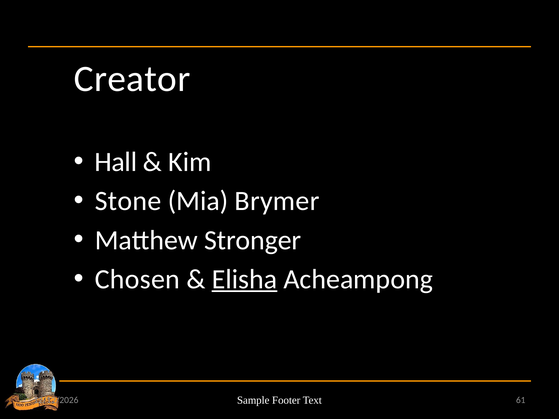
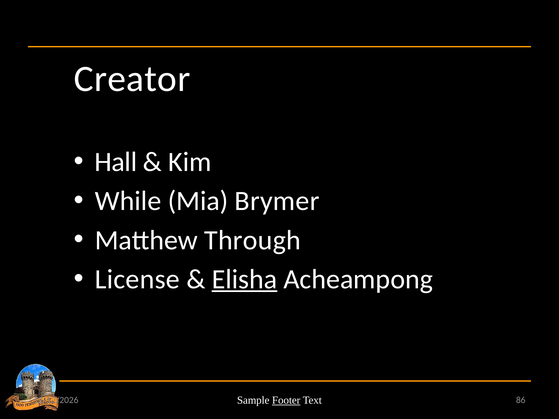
Stone: Stone -> While
Stronger: Stronger -> Through
Chosen: Chosen -> License
Footer underline: none -> present
61: 61 -> 86
